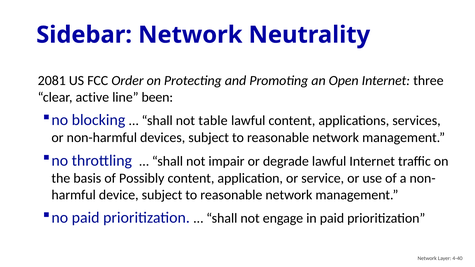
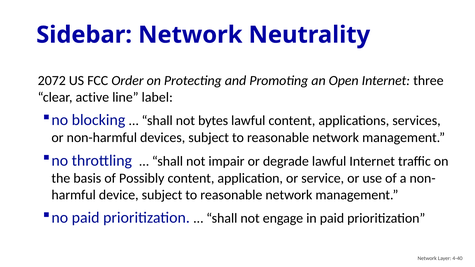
2081: 2081 -> 2072
been: been -> label
table: table -> bytes
